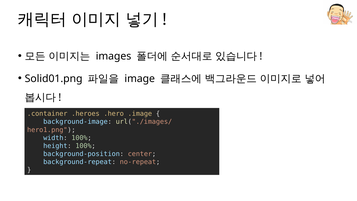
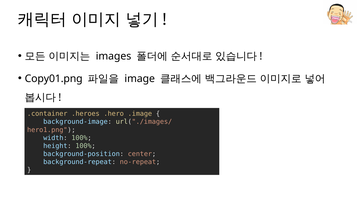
Solid01.png: Solid01.png -> Copy01.png
